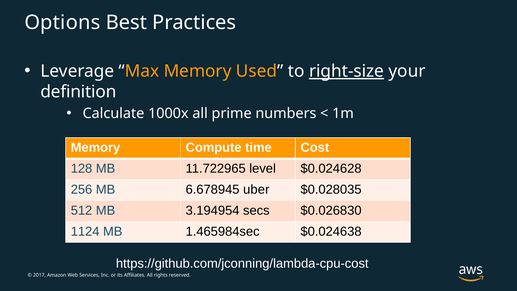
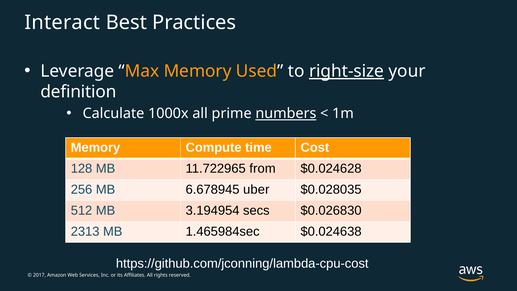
Options: Options -> Interact
numbers underline: none -> present
level: level -> from
1124: 1124 -> 2313
